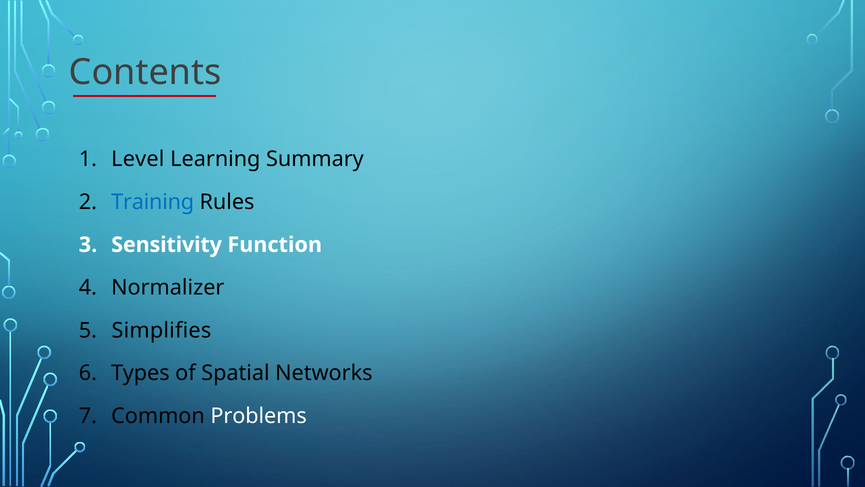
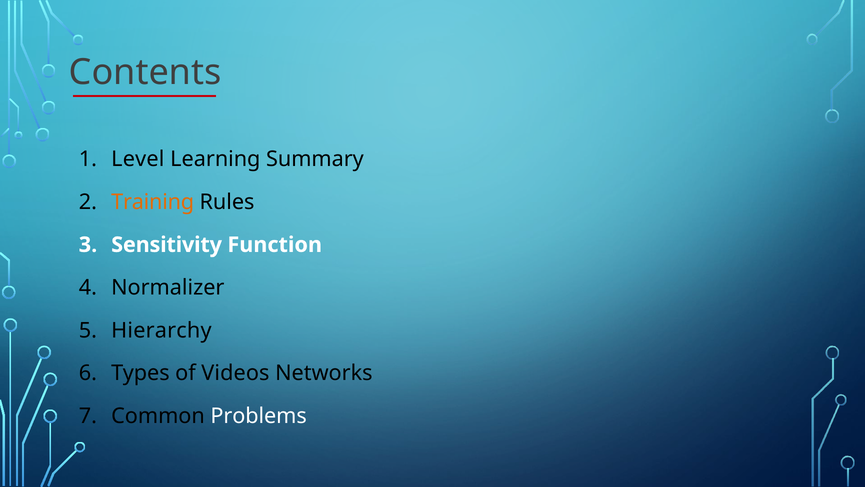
Training colour: blue -> orange
Simplifies: Simplifies -> Hierarchy
Spatial: Spatial -> Videos
